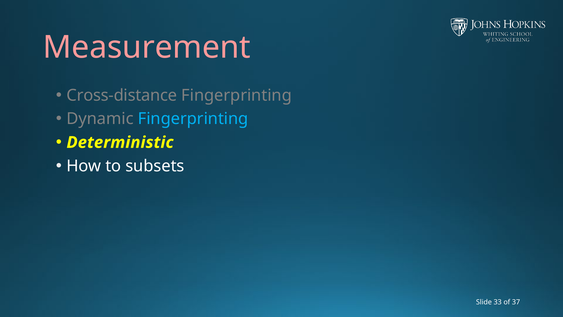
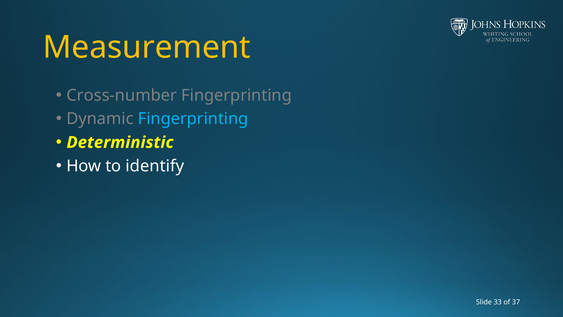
Measurement colour: pink -> yellow
Cross-distance: Cross-distance -> Cross-number
subsets: subsets -> identify
